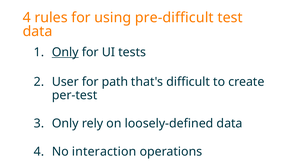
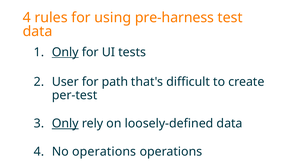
pre-difficult: pre-difficult -> pre-harness
Only at (65, 124) underline: none -> present
No interaction: interaction -> operations
